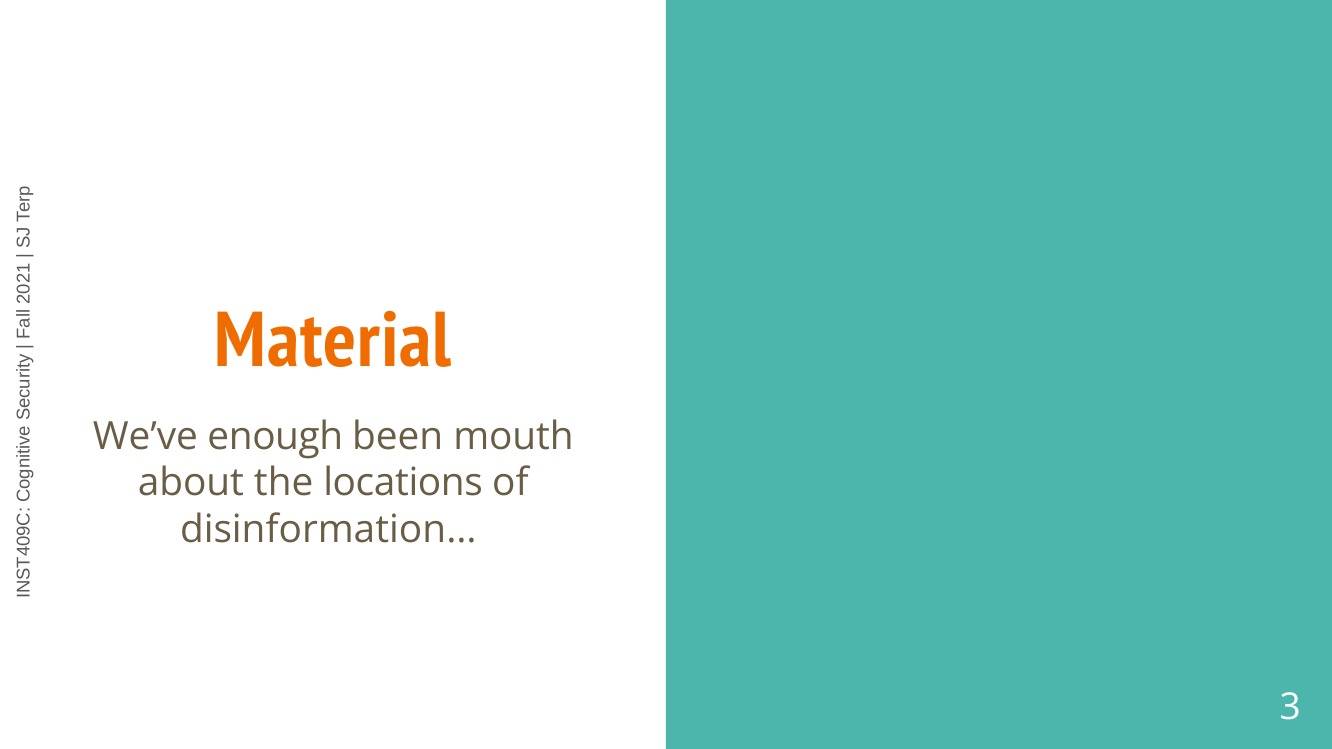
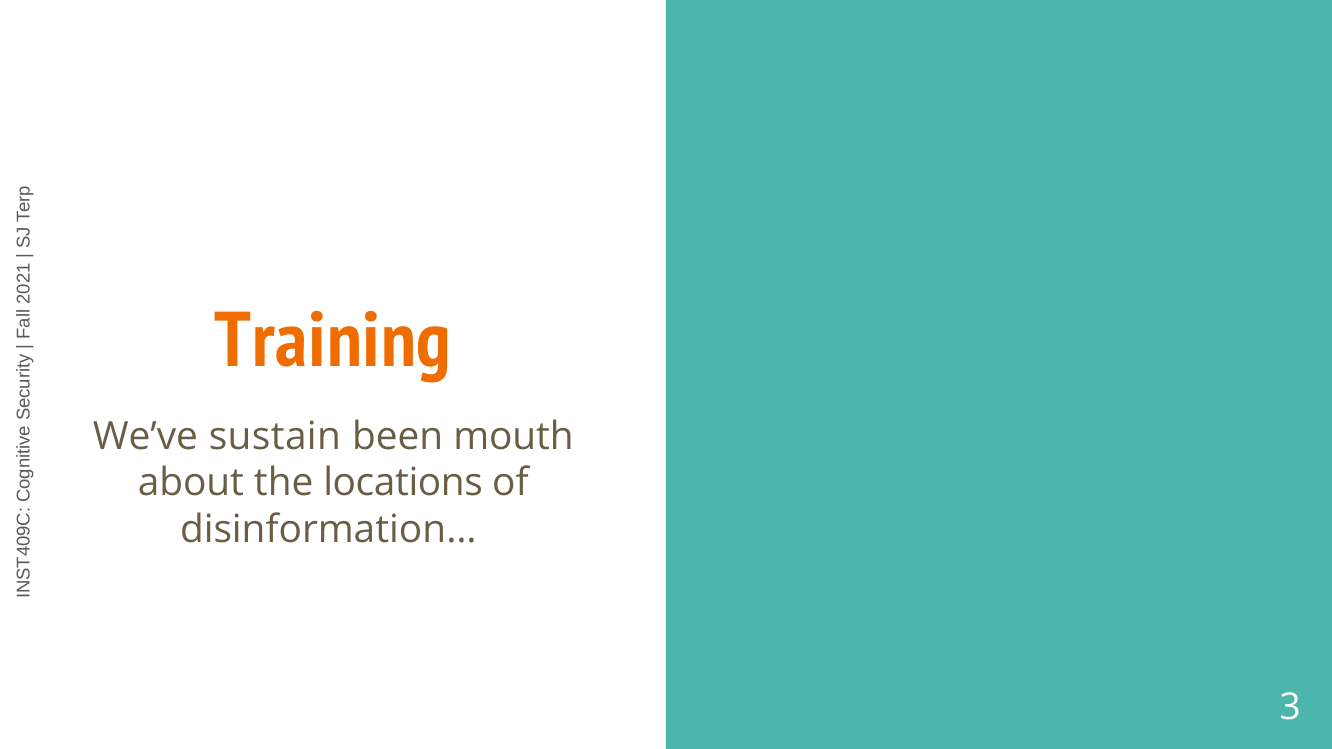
Material: Material -> Training
enough: enough -> sustain
